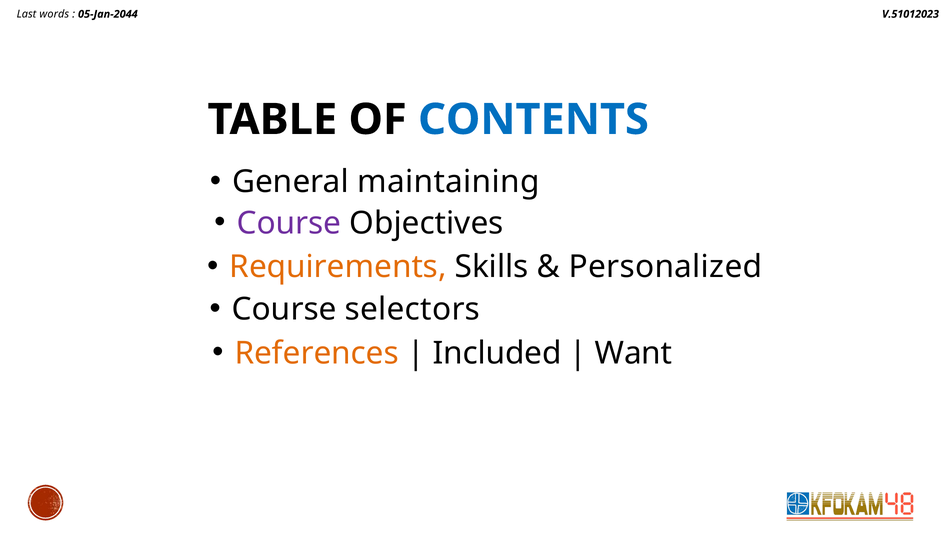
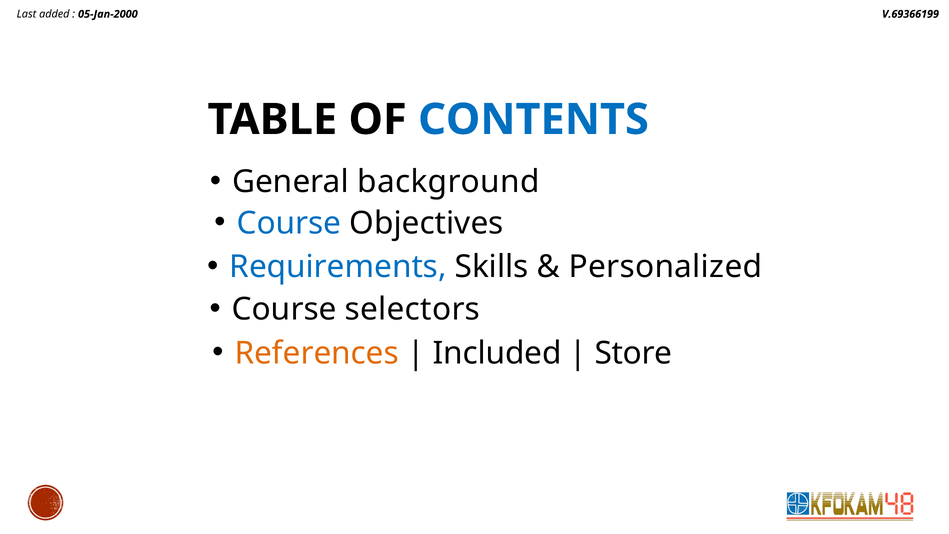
words: words -> added
05-Jan-2044: 05-Jan-2044 -> 05-Jan-2000
V.51012023: V.51012023 -> V.69366199
maintaining: maintaining -> background
Course at (289, 223) colour: purple -> blue
Requirements colour: orange -> blue
Want: Want -> Store
